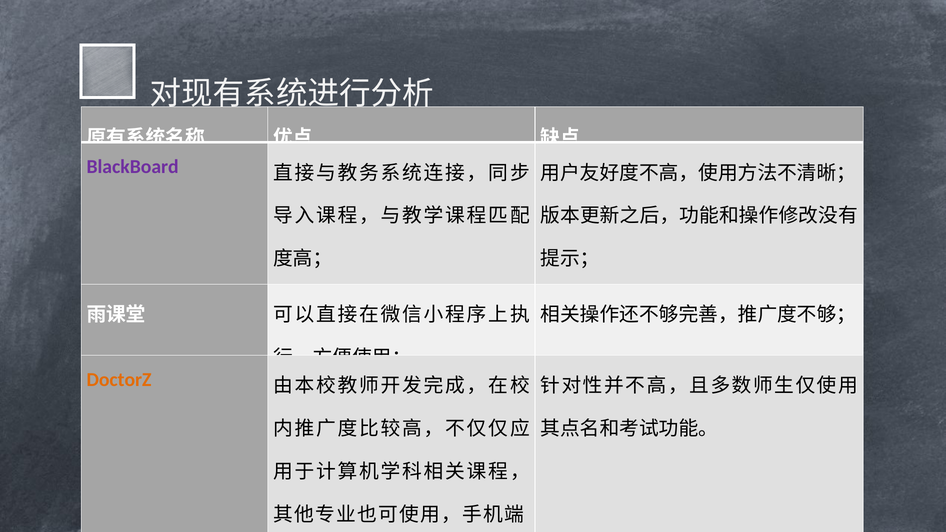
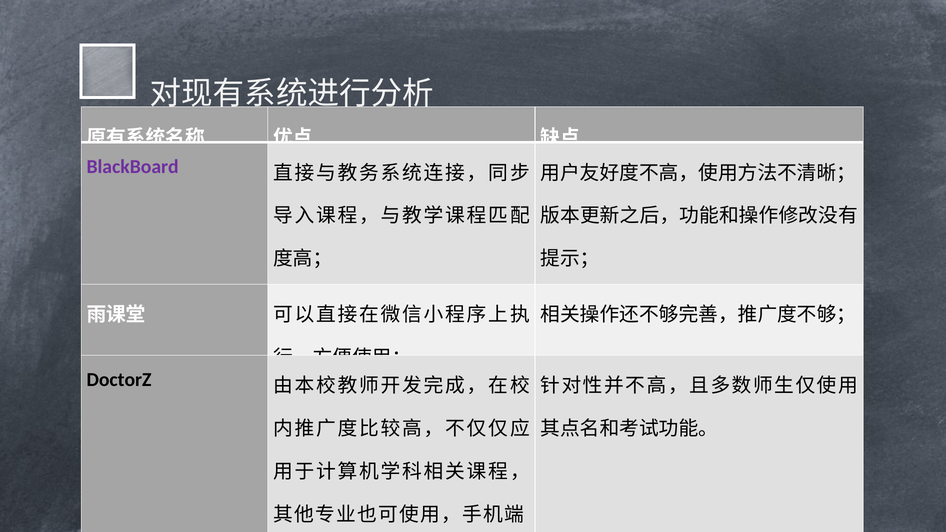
DoctorZ colour: orange -> black
